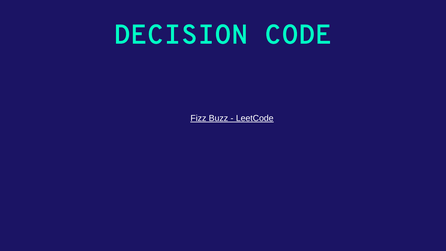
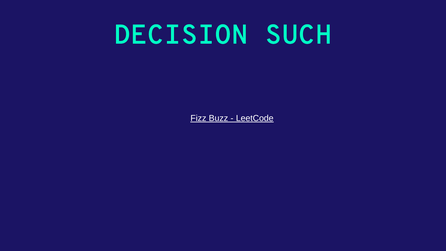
CODE: CODE -> SUCH
